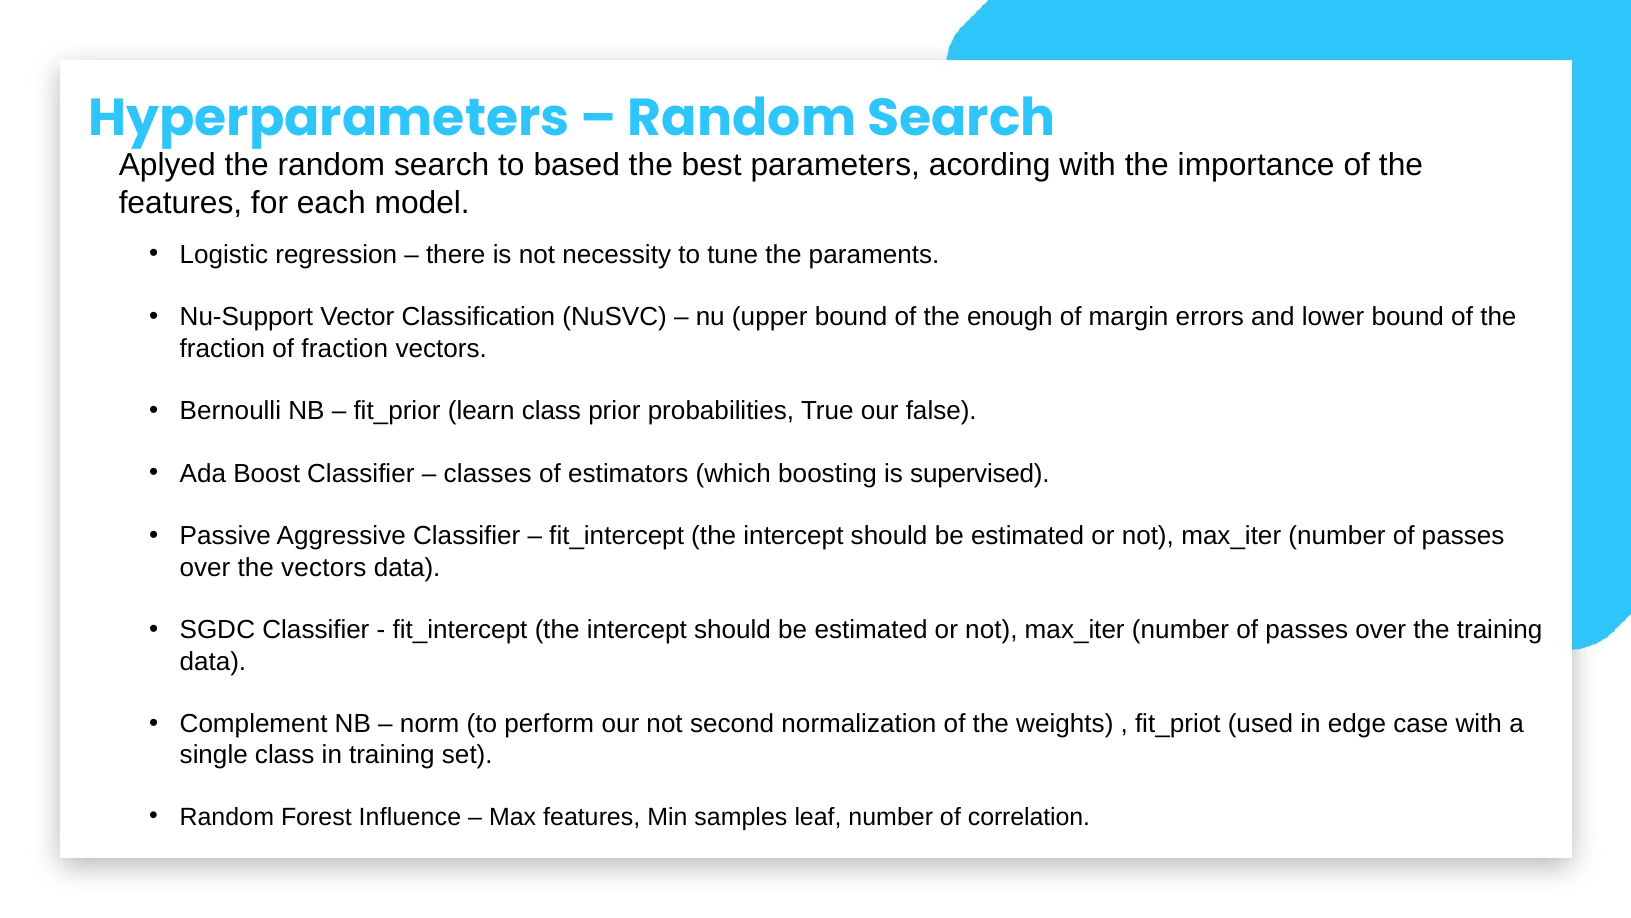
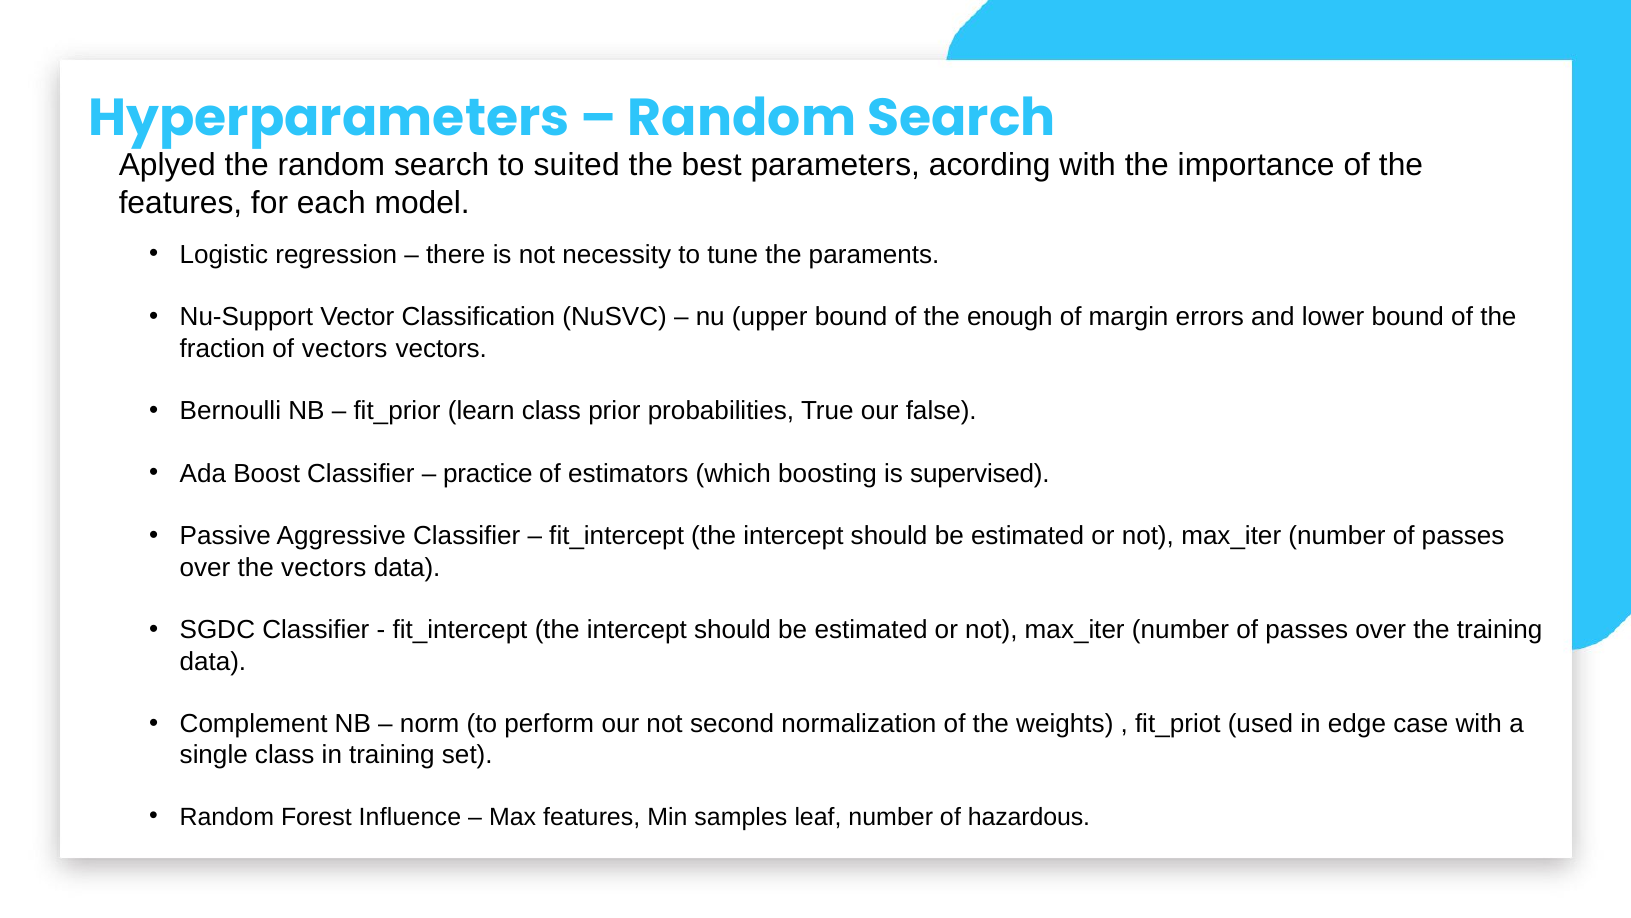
based: based -> suited
of fraction: fraction -> vectors
classes: classes -> practice
correlation: correlation -> hazardous
